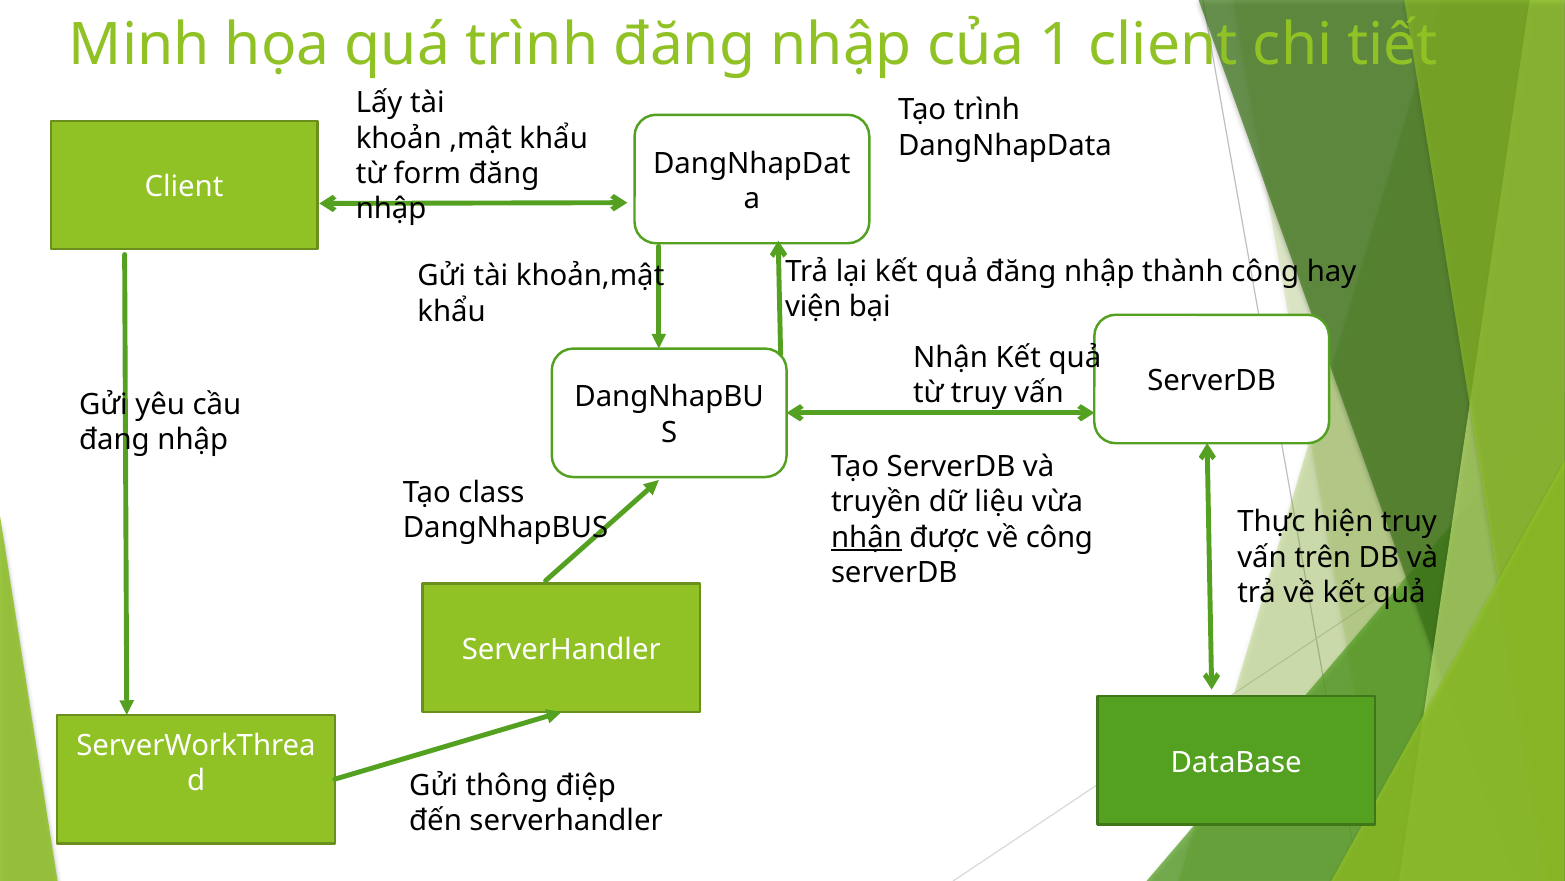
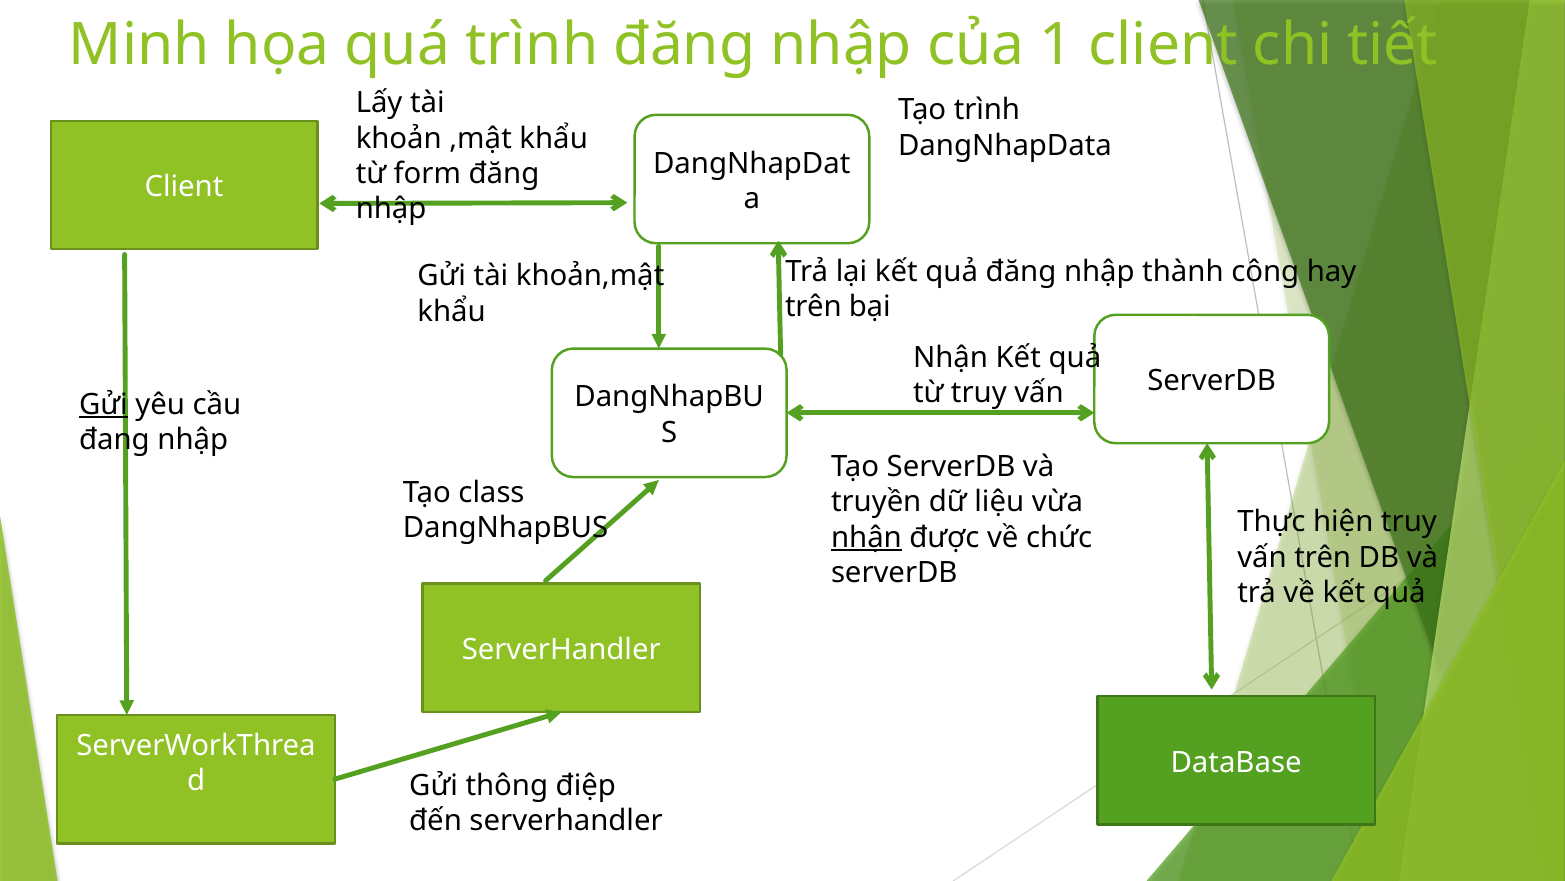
viện at (813, 306): viện -> trên
Gửi at (103, 404) underline: none -> present
về công: công -> chức
